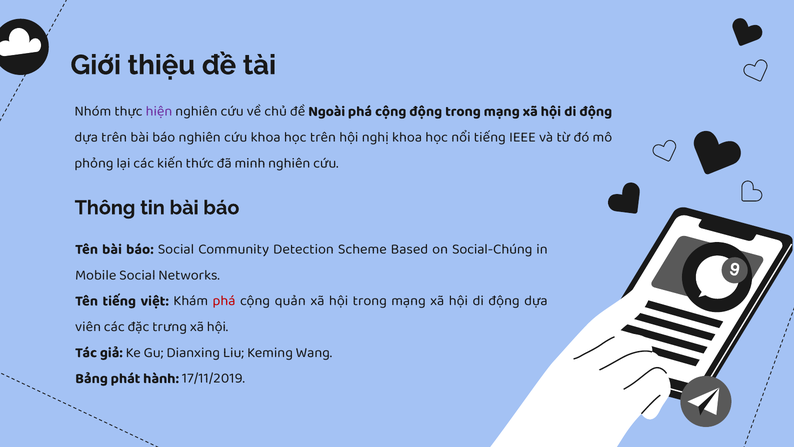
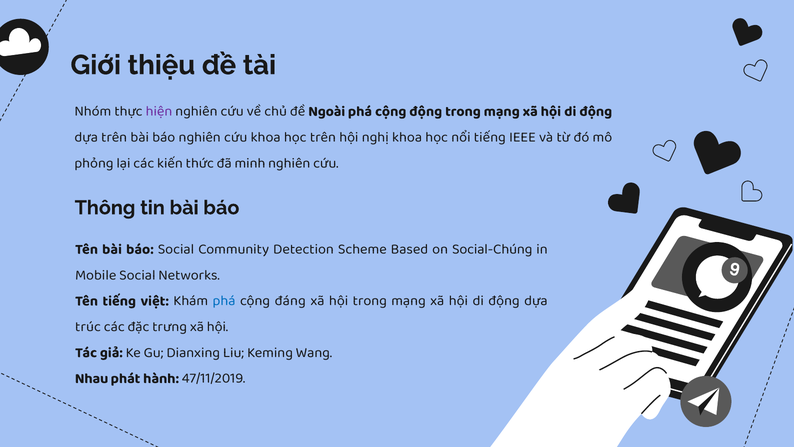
phá at (224, 300) colour: red -> blue
quản: quản -> đáng
viên: viên -> trúc
Bảng: Bảng -> Nhau
17/11/2019: 17/11/2019 -> 47/11/2019
